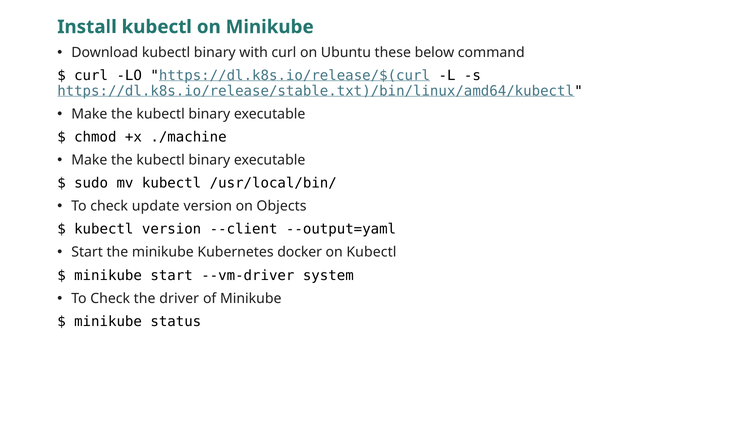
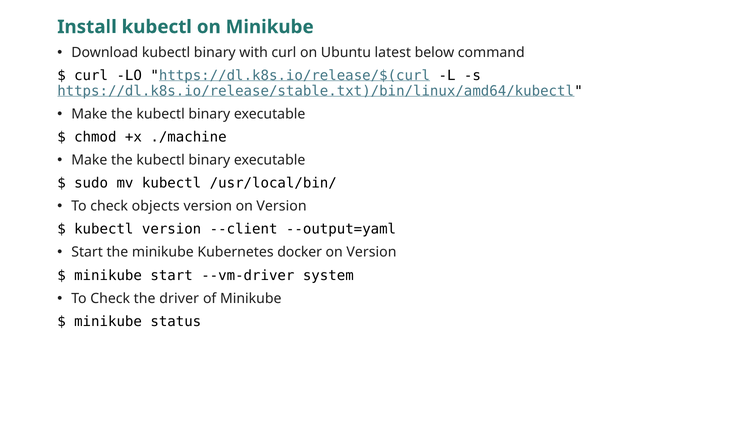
these: these -> latest
update: update -> objects
version on Objects: Objects -> Version
Kubectl at (371, 252): Kubectl -> Version
